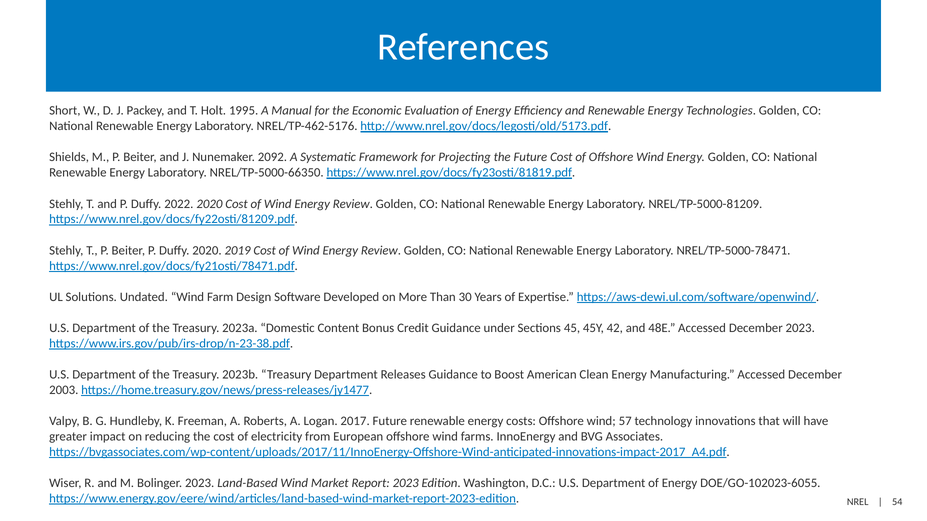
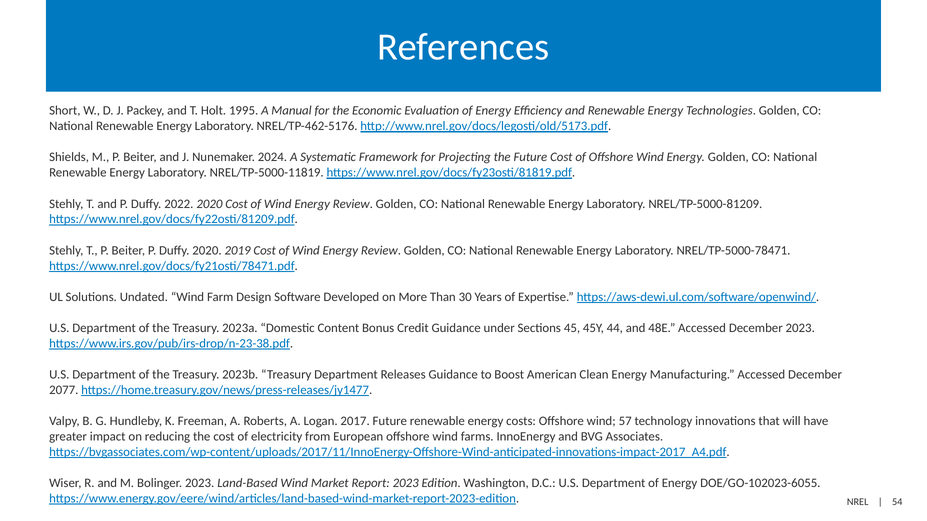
2092: 2092 -> 2024
NREL/TP-5000-66350: NREL/TP-5000-66350 -> NREL/TP-5000-11819
42: 42 -> 44
2003: 2003 -> 2077
